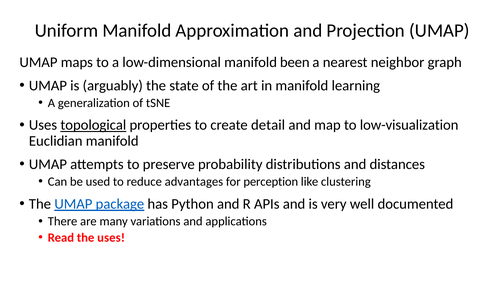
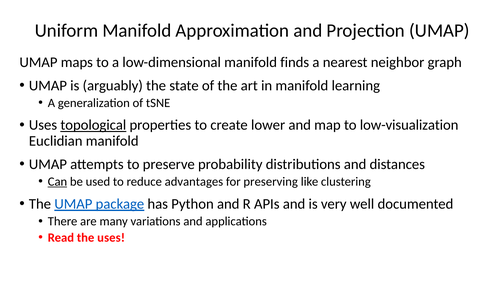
been: been -> finds
detail: detail -> lower
Can underline: none -> present
perception: perception -> preserving
